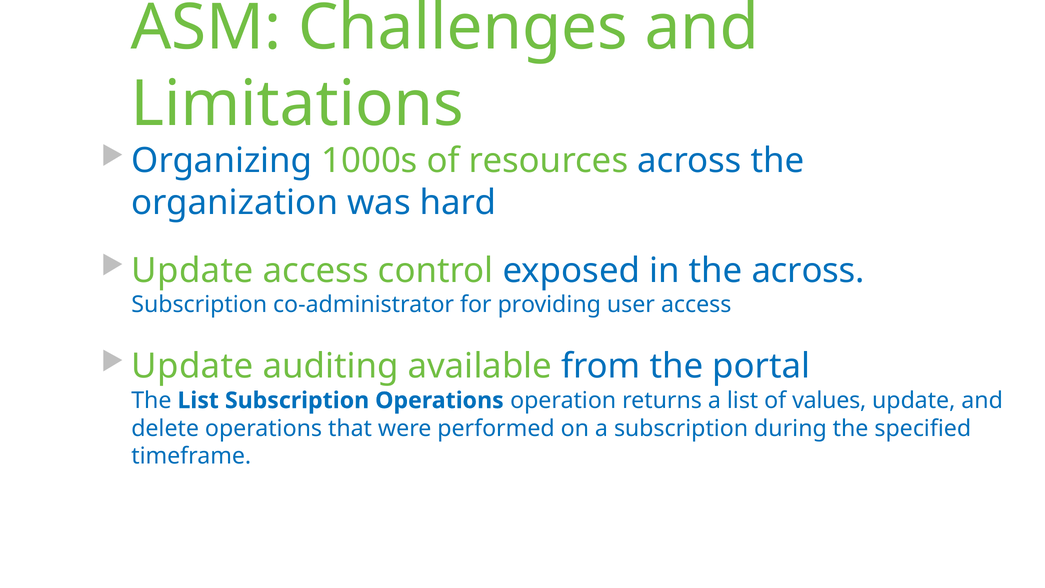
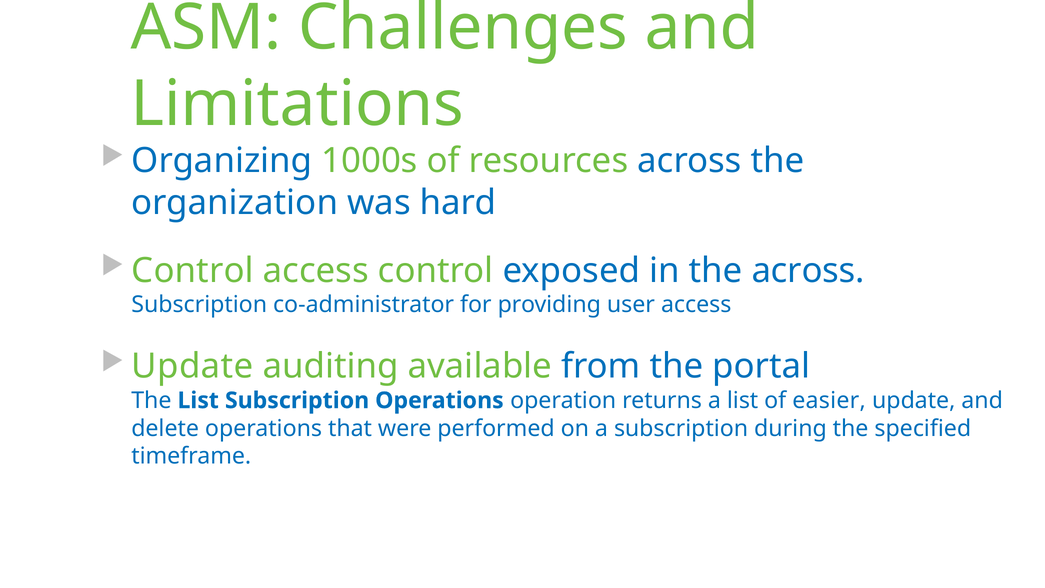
Update at (192, 271): Update -> Control
values: values -> easier
